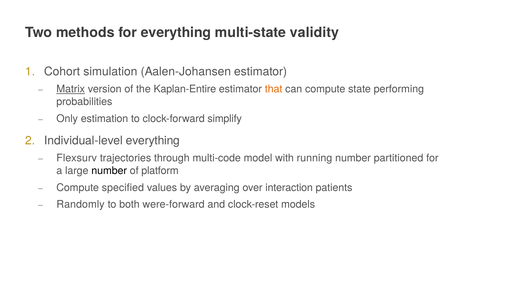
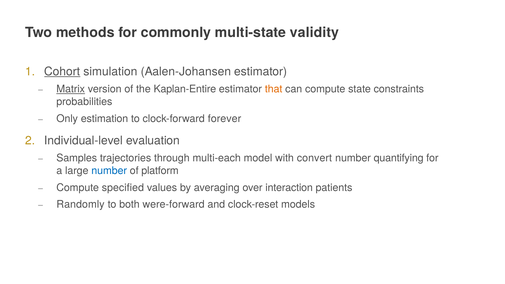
for everything: everything -> commonly
Cohort underline: none -> present
performing: performing -> constraints
simplify: simplify -> forever
Individual-level everything: everything -> evaluation
Flexsurv: Flexsurv -> Samples
multi-code: multi-code -> multi-each
running: running -> convert
partitioned: partitioned -> quantifying
number at (109, 171) colour: black -> blue
